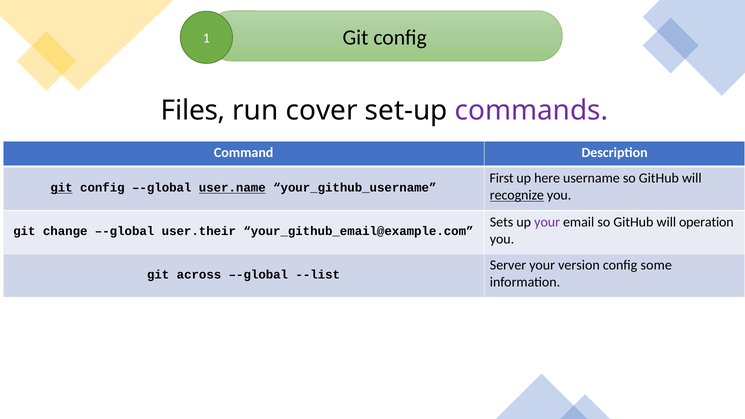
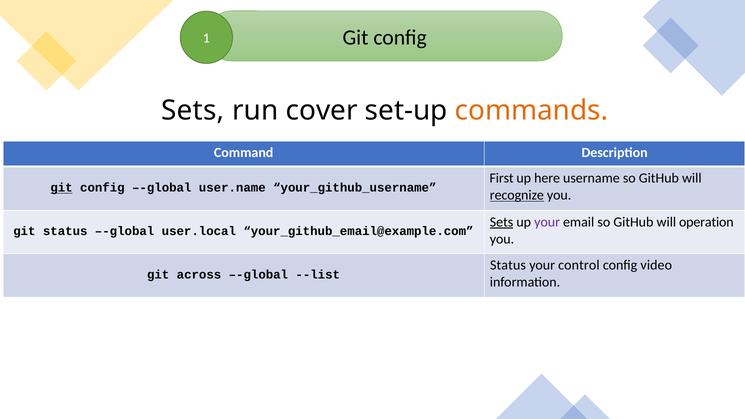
Files at (193, 111): Files -> Sets
commands colour: purple -> orange
user.name underline: present -> none
Sets at (502, 222) underline: none -> present
git change: change -> status
user.their: user.their -> user.local
Server at (508, 265): Server -> Status
version: version -> control
some: some -> video
